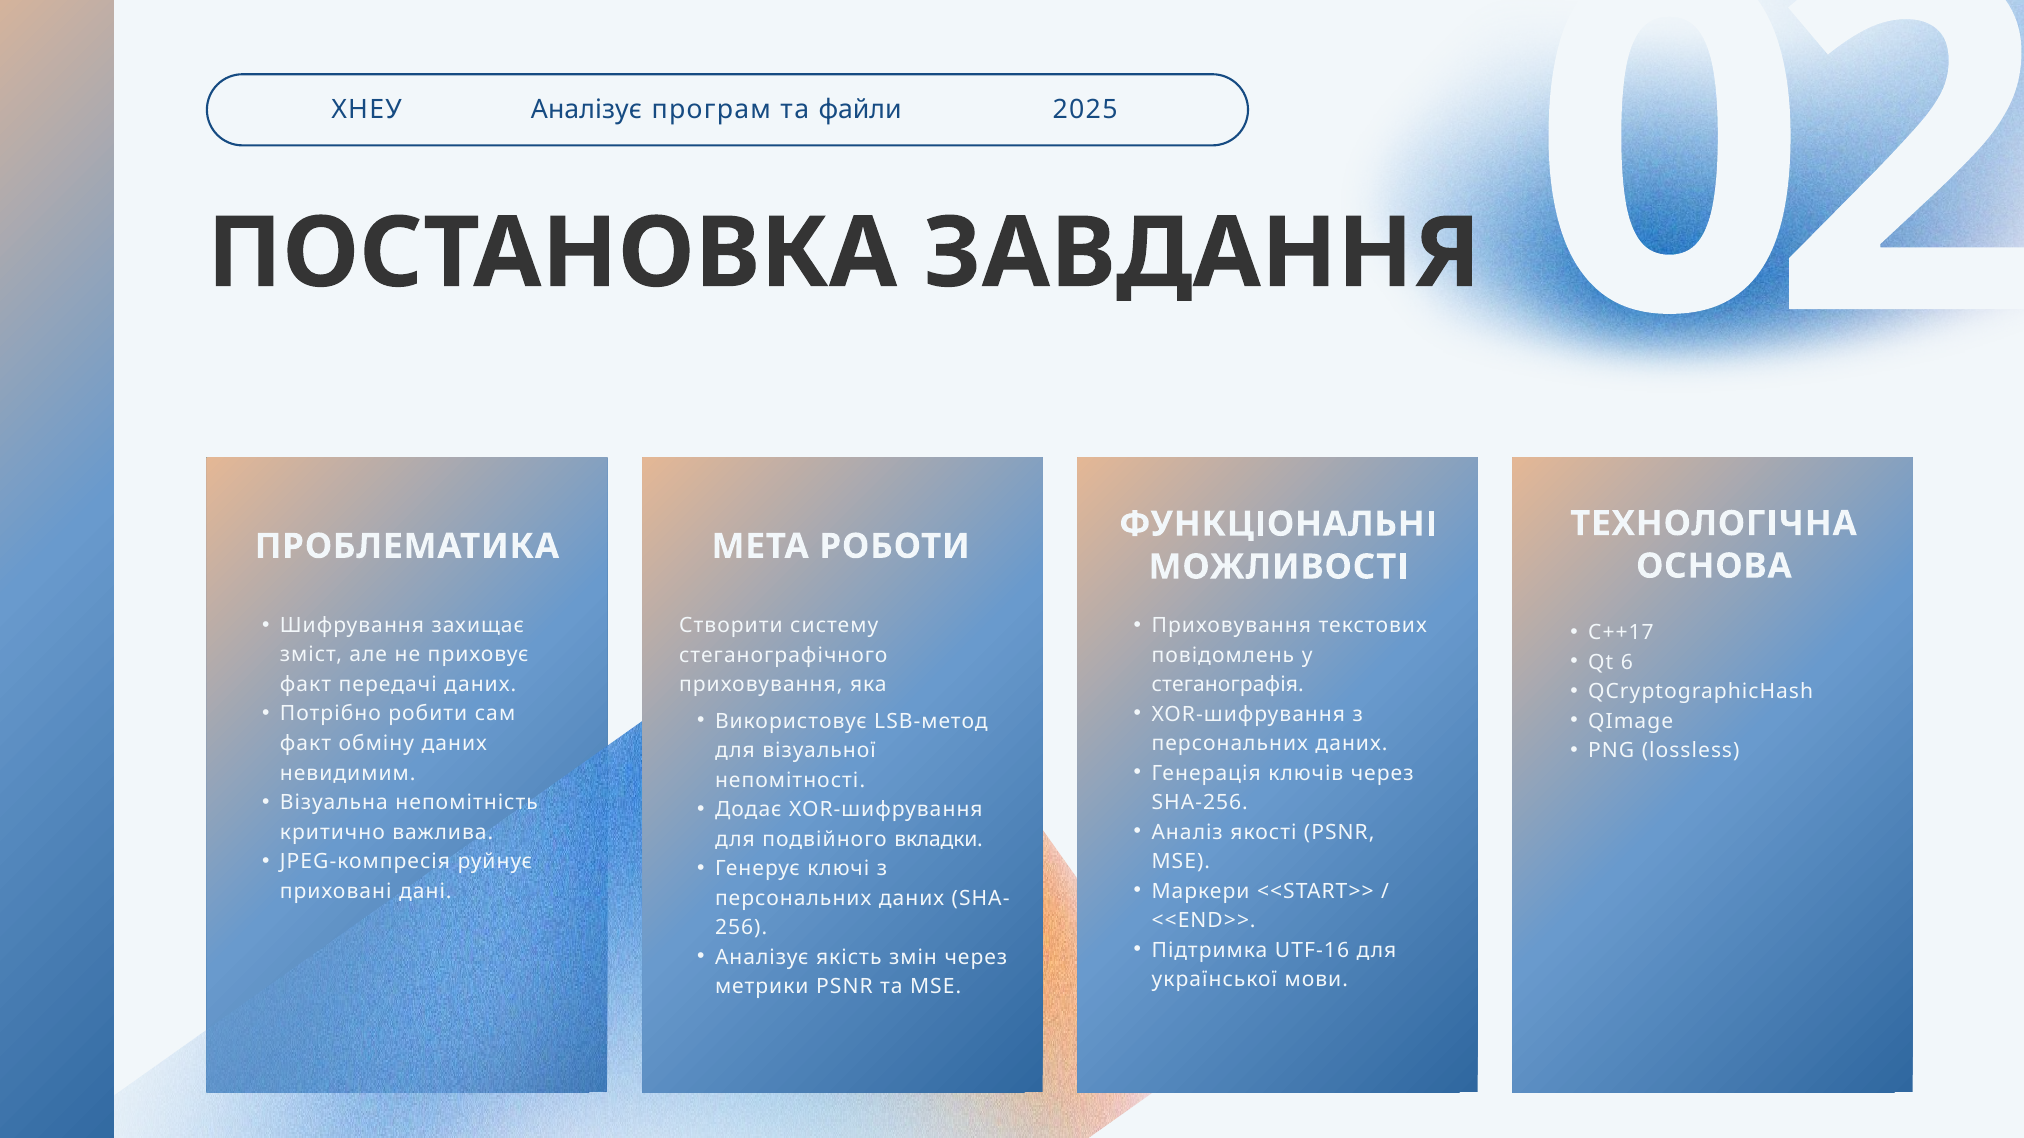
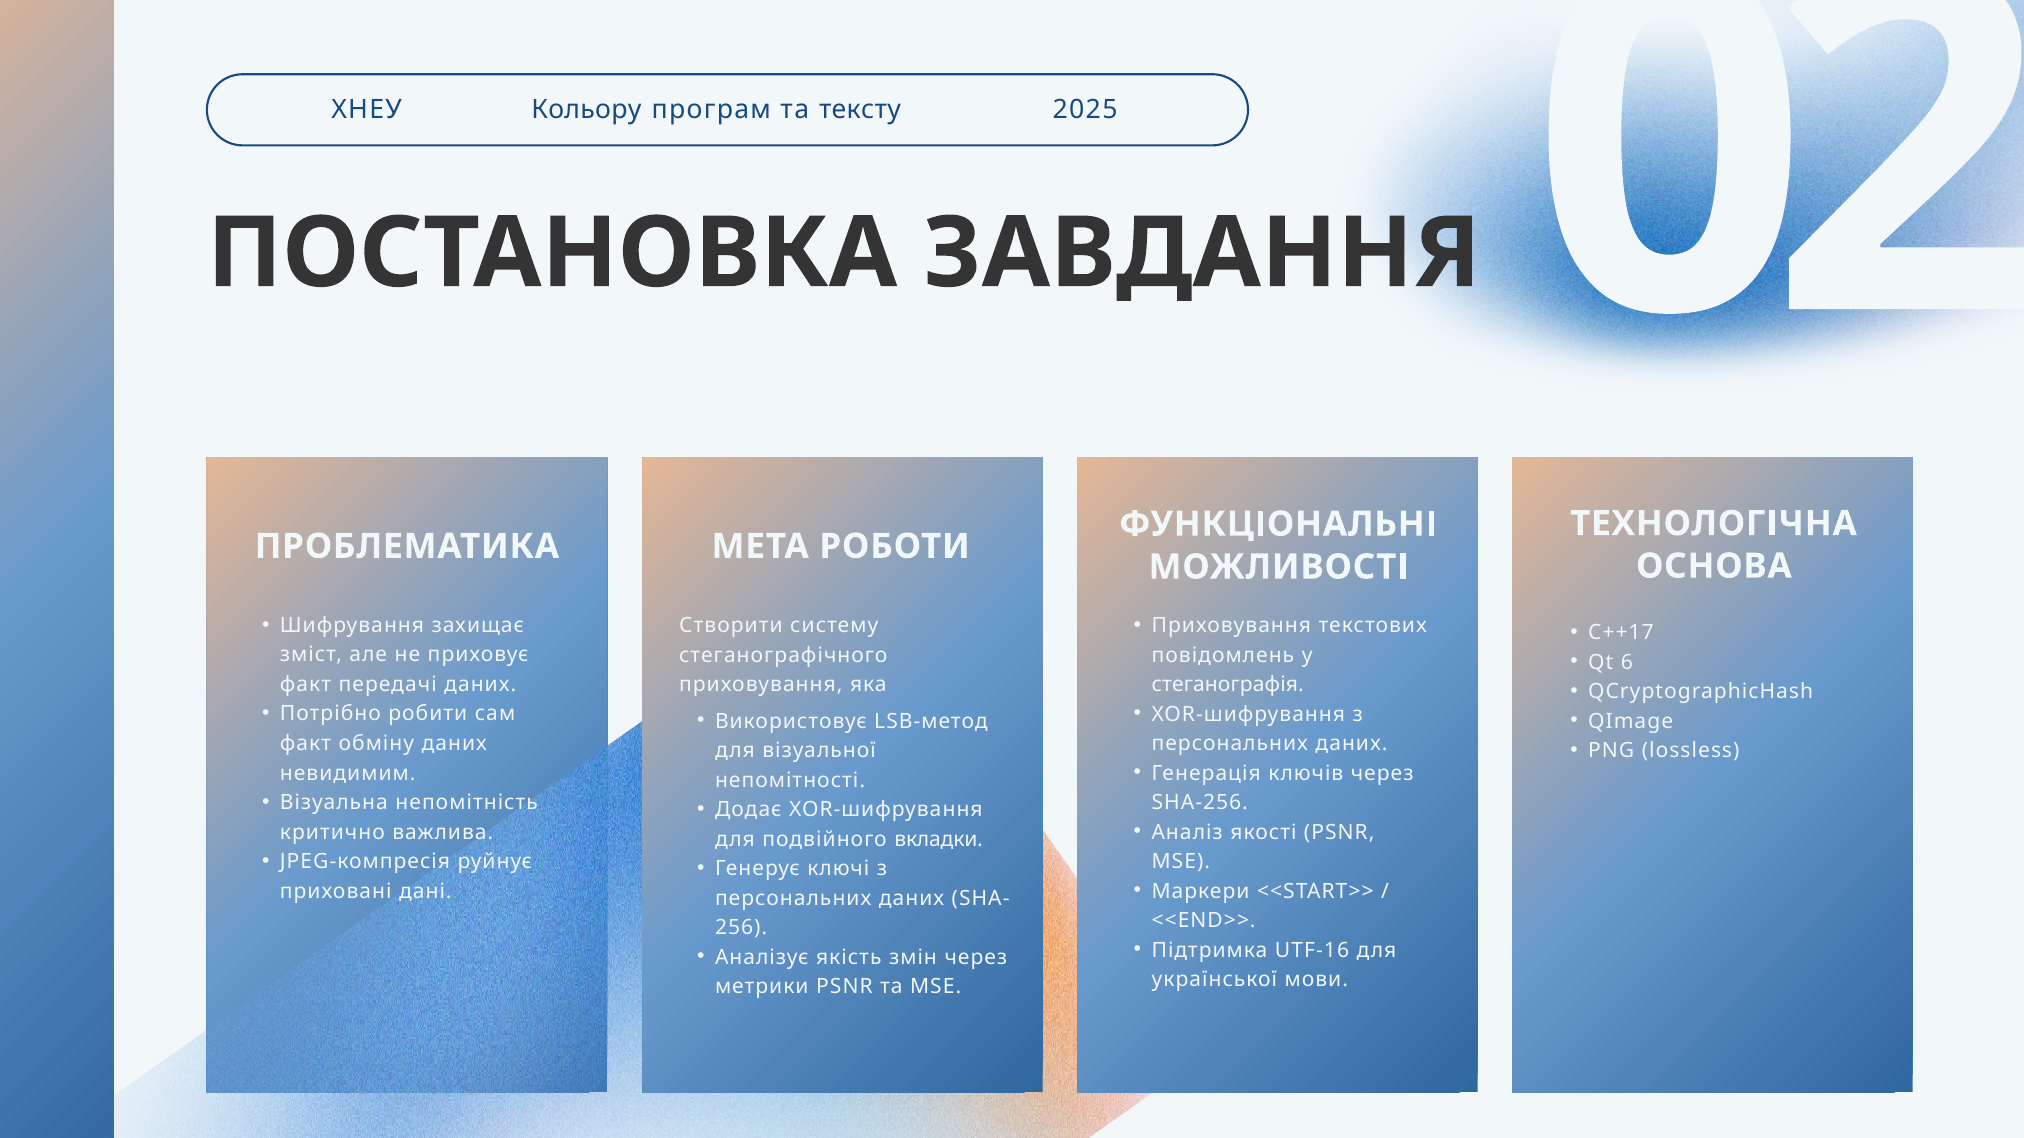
Аналізує at (586, 110): Аналізує -> Кольору
файли: файли -> тексту
